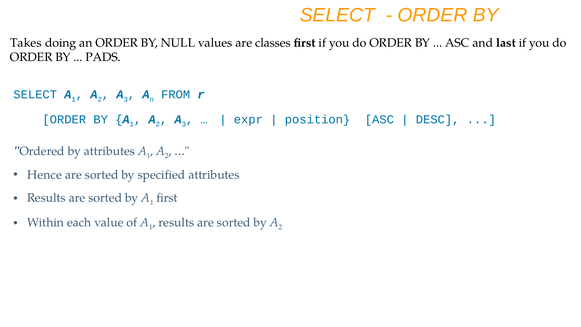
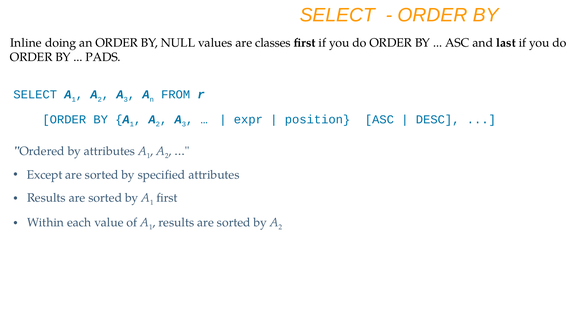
Takes: Takes -> Inline
Hence: Hence -> Except
